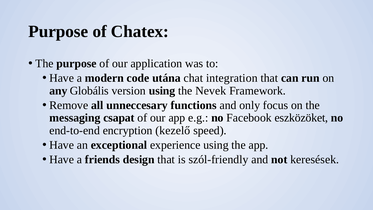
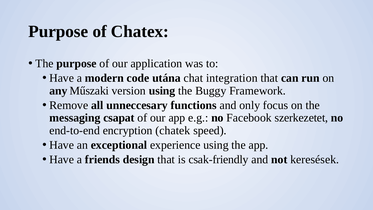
Globális: Globális -> Műszaki
Nevek: Nevek -> Buggy
eszközöket: eszközöket -> szerkezetet
kezelő: kezelő -> chatek
szól-friendly: szól-friendly -> csak-friendly
